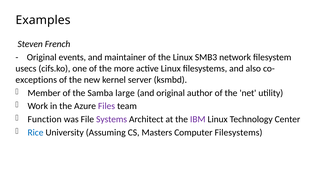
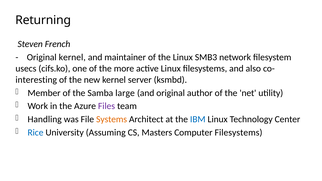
Examples: Examples -> Returning
Original events: events -> kernel
exceptions: exceptions -> interesting
Function: Function -> Handling
Systems colour: purple -> orange
IBM colour: purple -> blue
